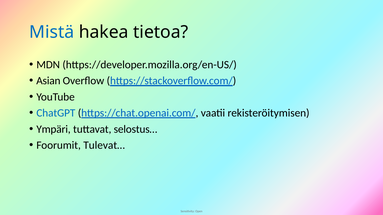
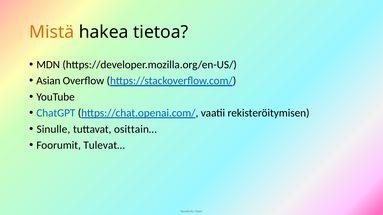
Mistä colour: blue -> orange
Ympäri: Ympäri -> Sinulle
selostus…: selostus… -> osittain…
